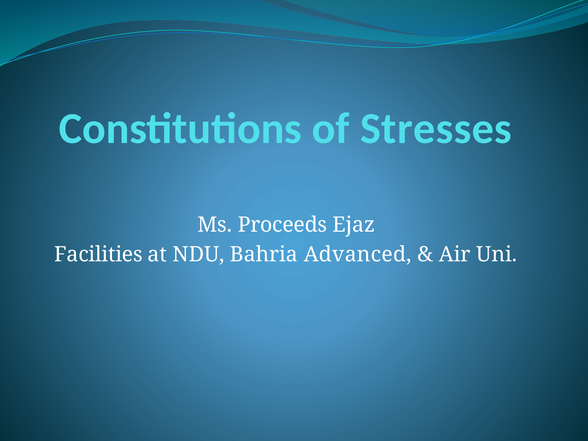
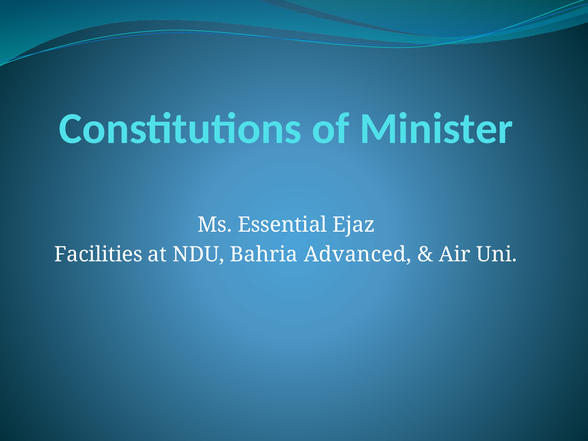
Stresses: Stresses -> Minister
Proceeds: Proceeds -> Essential
